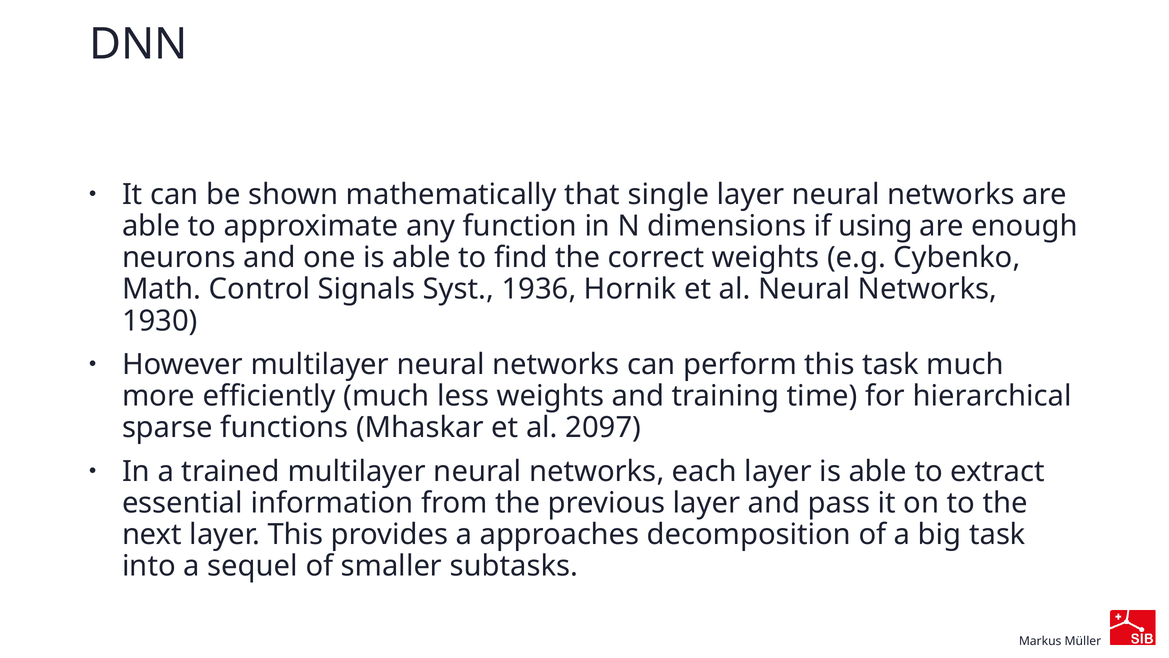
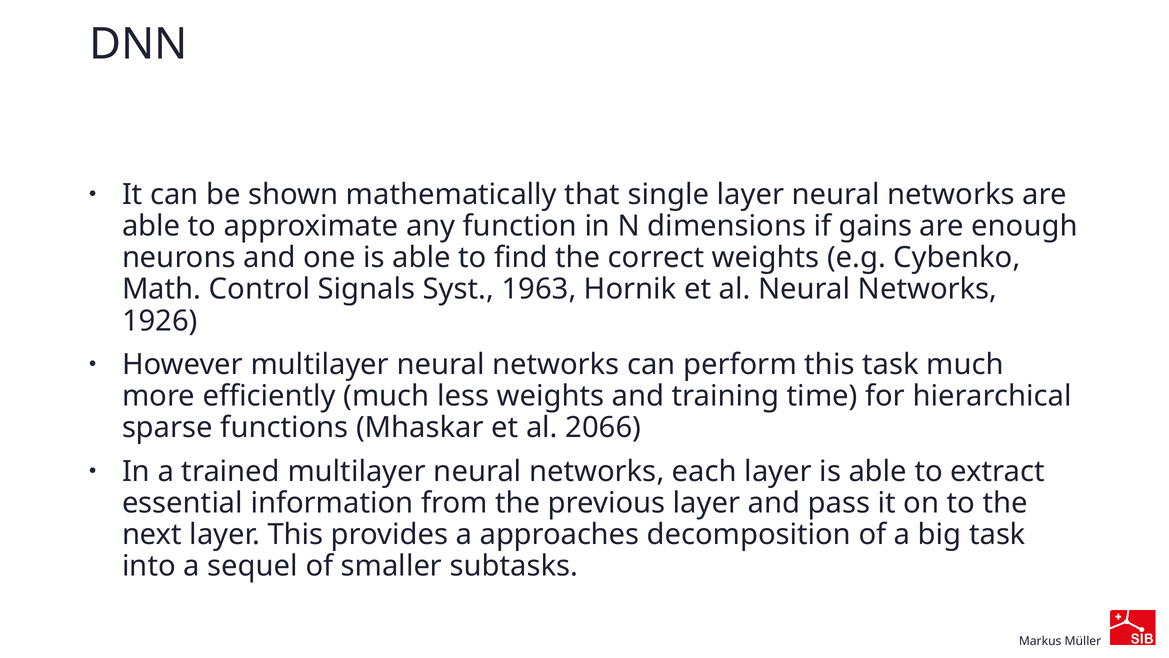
using: using -> gains
1936: 1936 -> 1963
1930: 1930 -> 1926
2097: 2097 -> 2066
